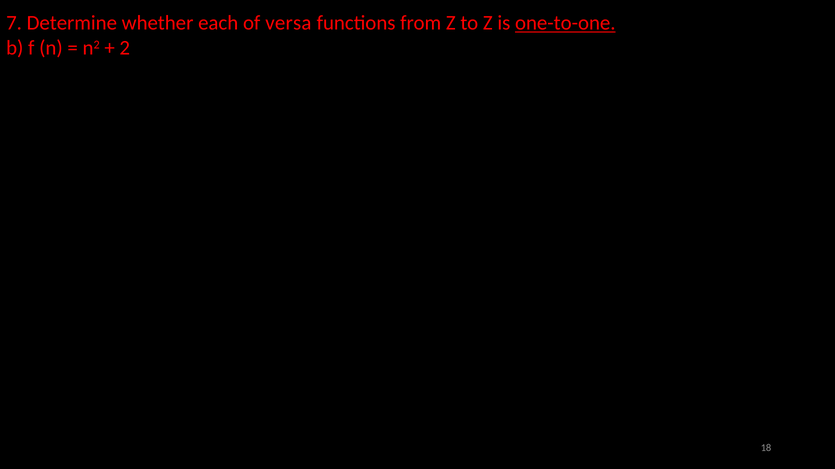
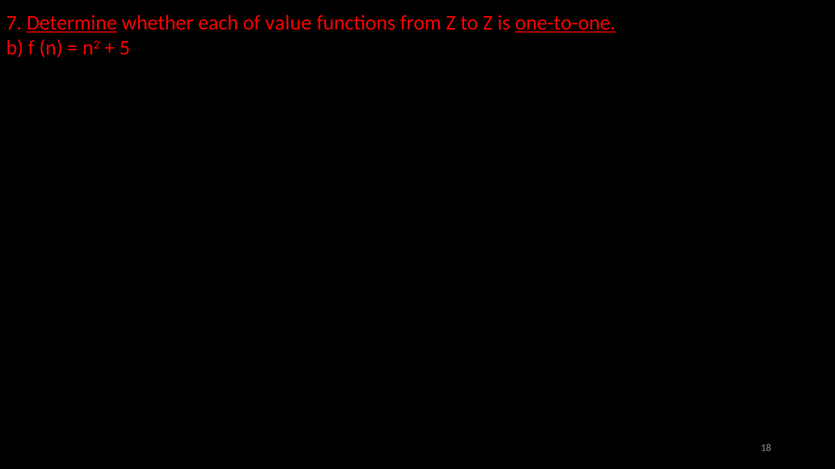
Determine underline: none -> present
versa: versa -> value
2: 2 -> 5
